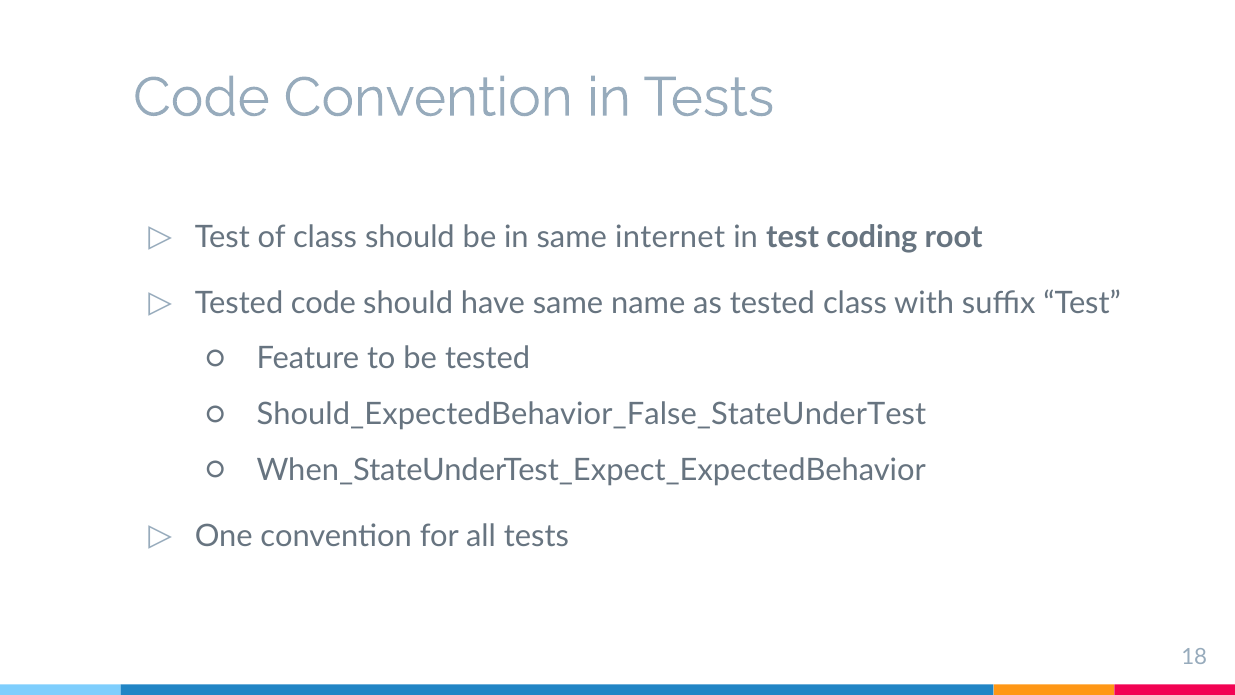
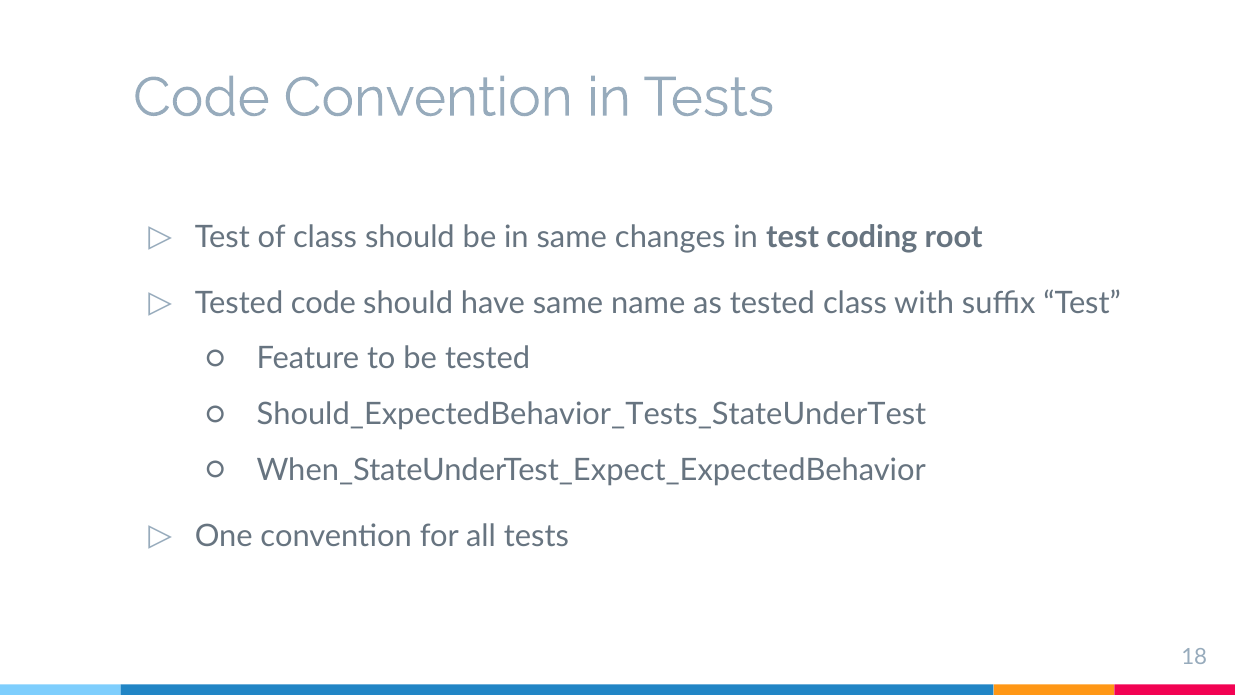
internet: internet -> changes
Should_ExpectedBehavior_False_StateUnderTest: Should_ExpectedBehavior_False_StateUnderTest -> Should_ExpectedBehavior_Tests_StateUnderTest
